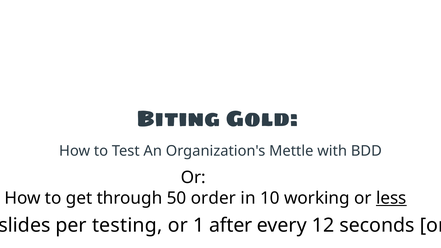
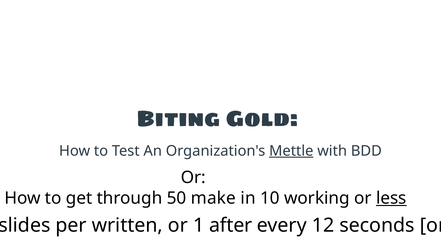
Mettle underline: none -> present
order: order -> make
testing: testing -> written
